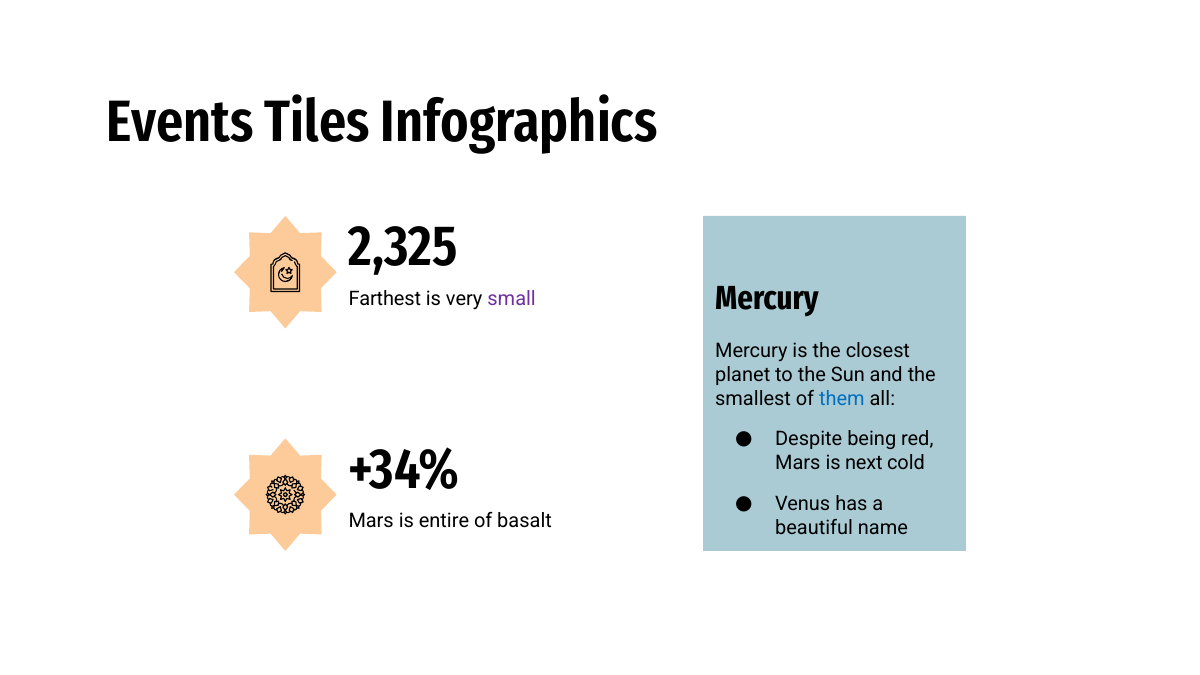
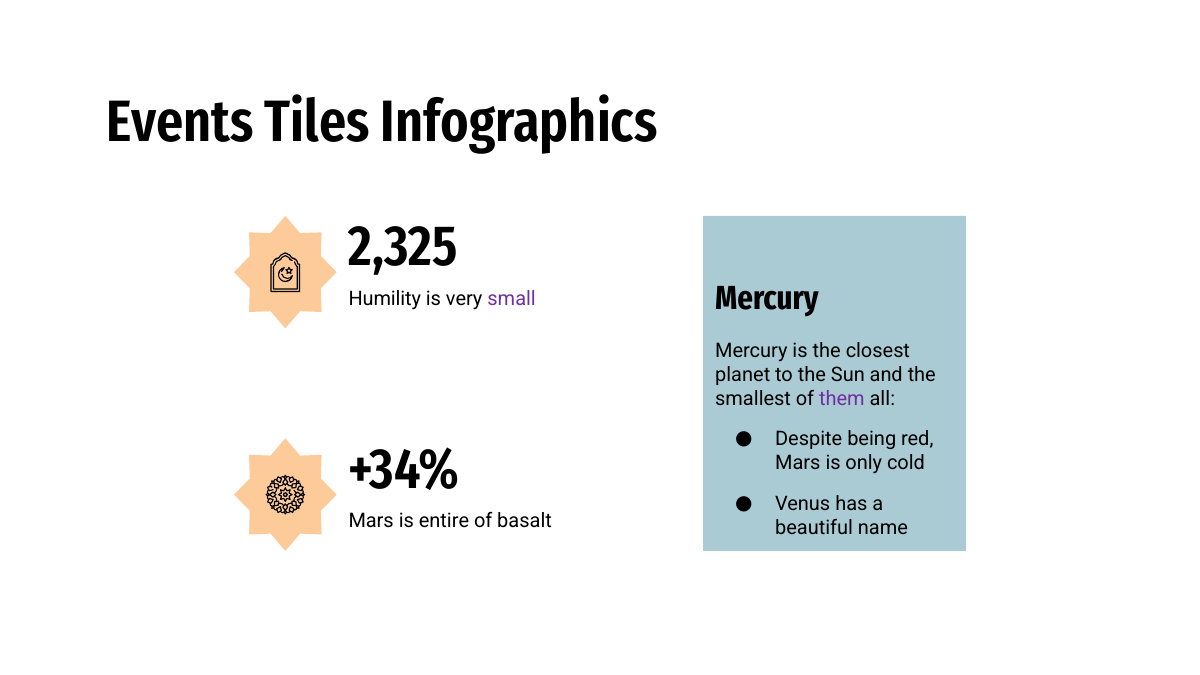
Farthest: Farthest -> Humility
them colour: blue -> purple
next: next -> only
